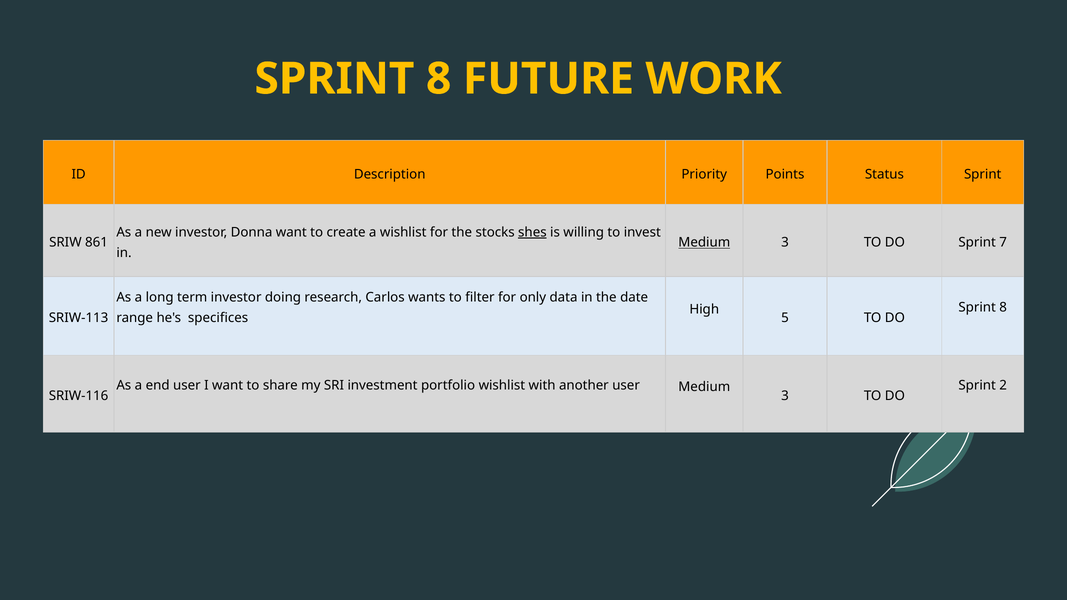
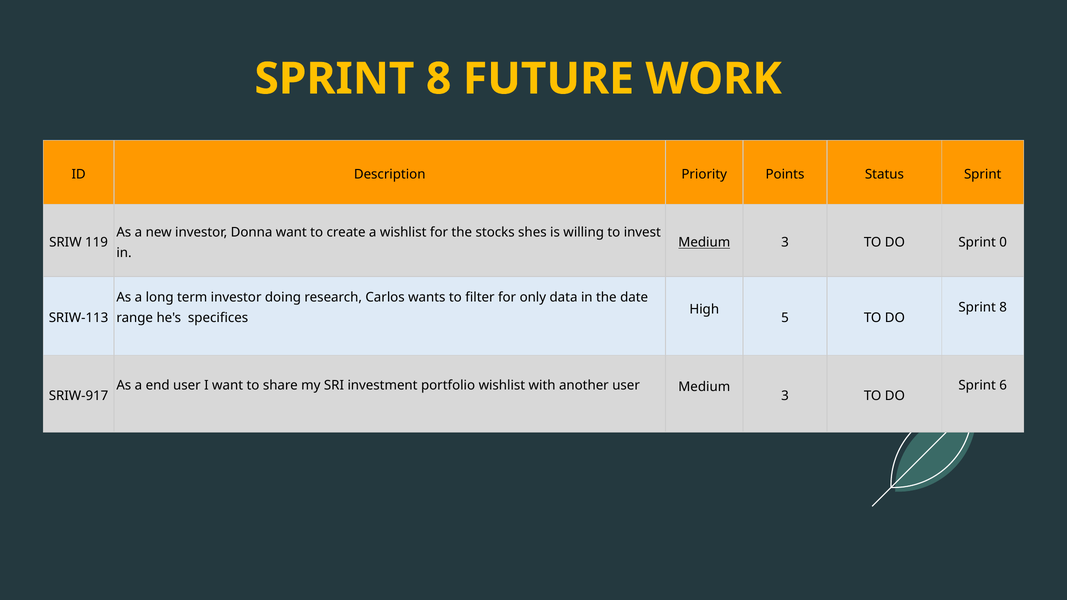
shes underline: present -> none
861: 861 -> 119
7: 7 -> 0
2: 2 -> 6
SRIW-116: SRIW-116 -> SRIW-917
